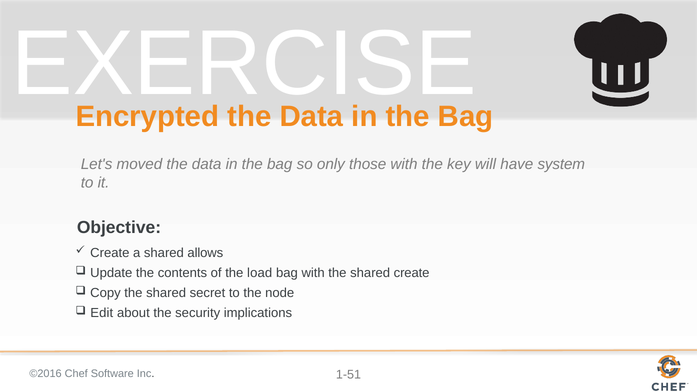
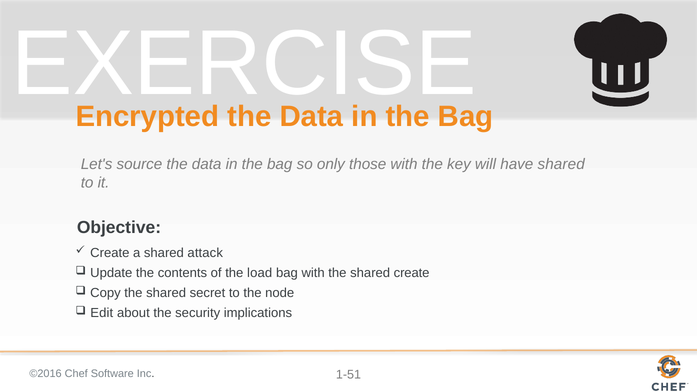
moved: moved -> source
have system: system -> shared
allows: allows -> attack
